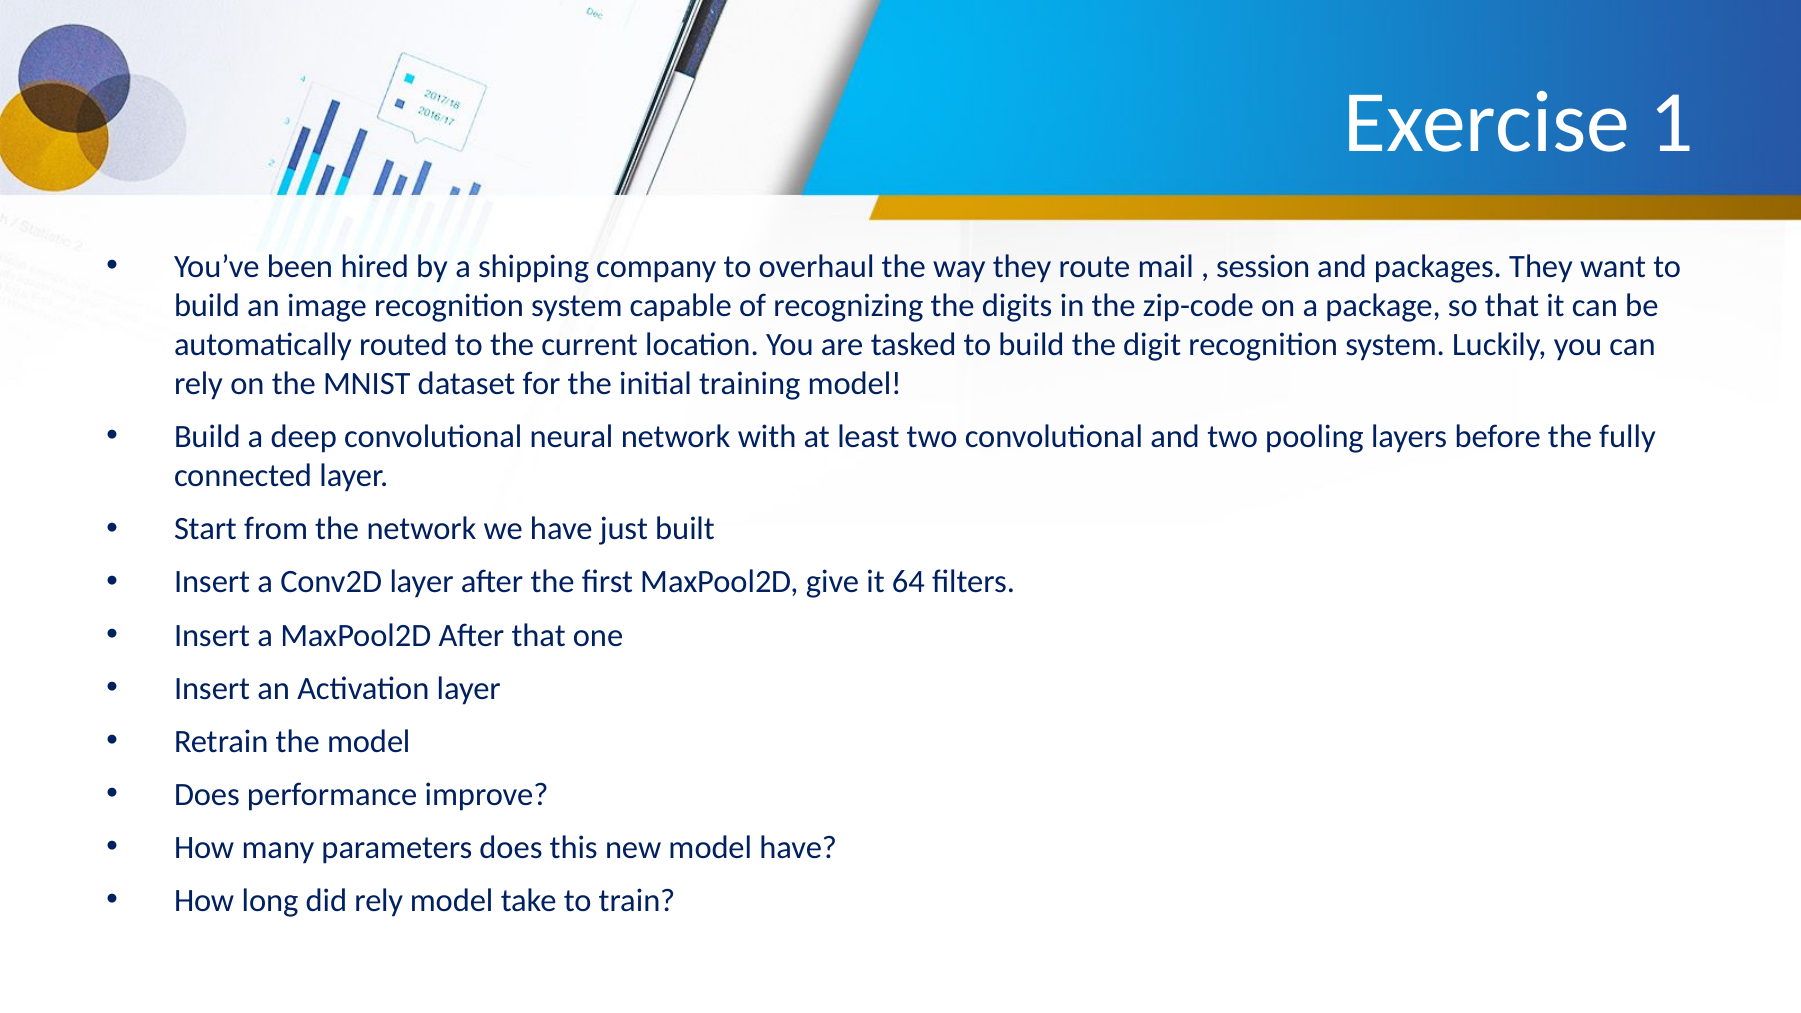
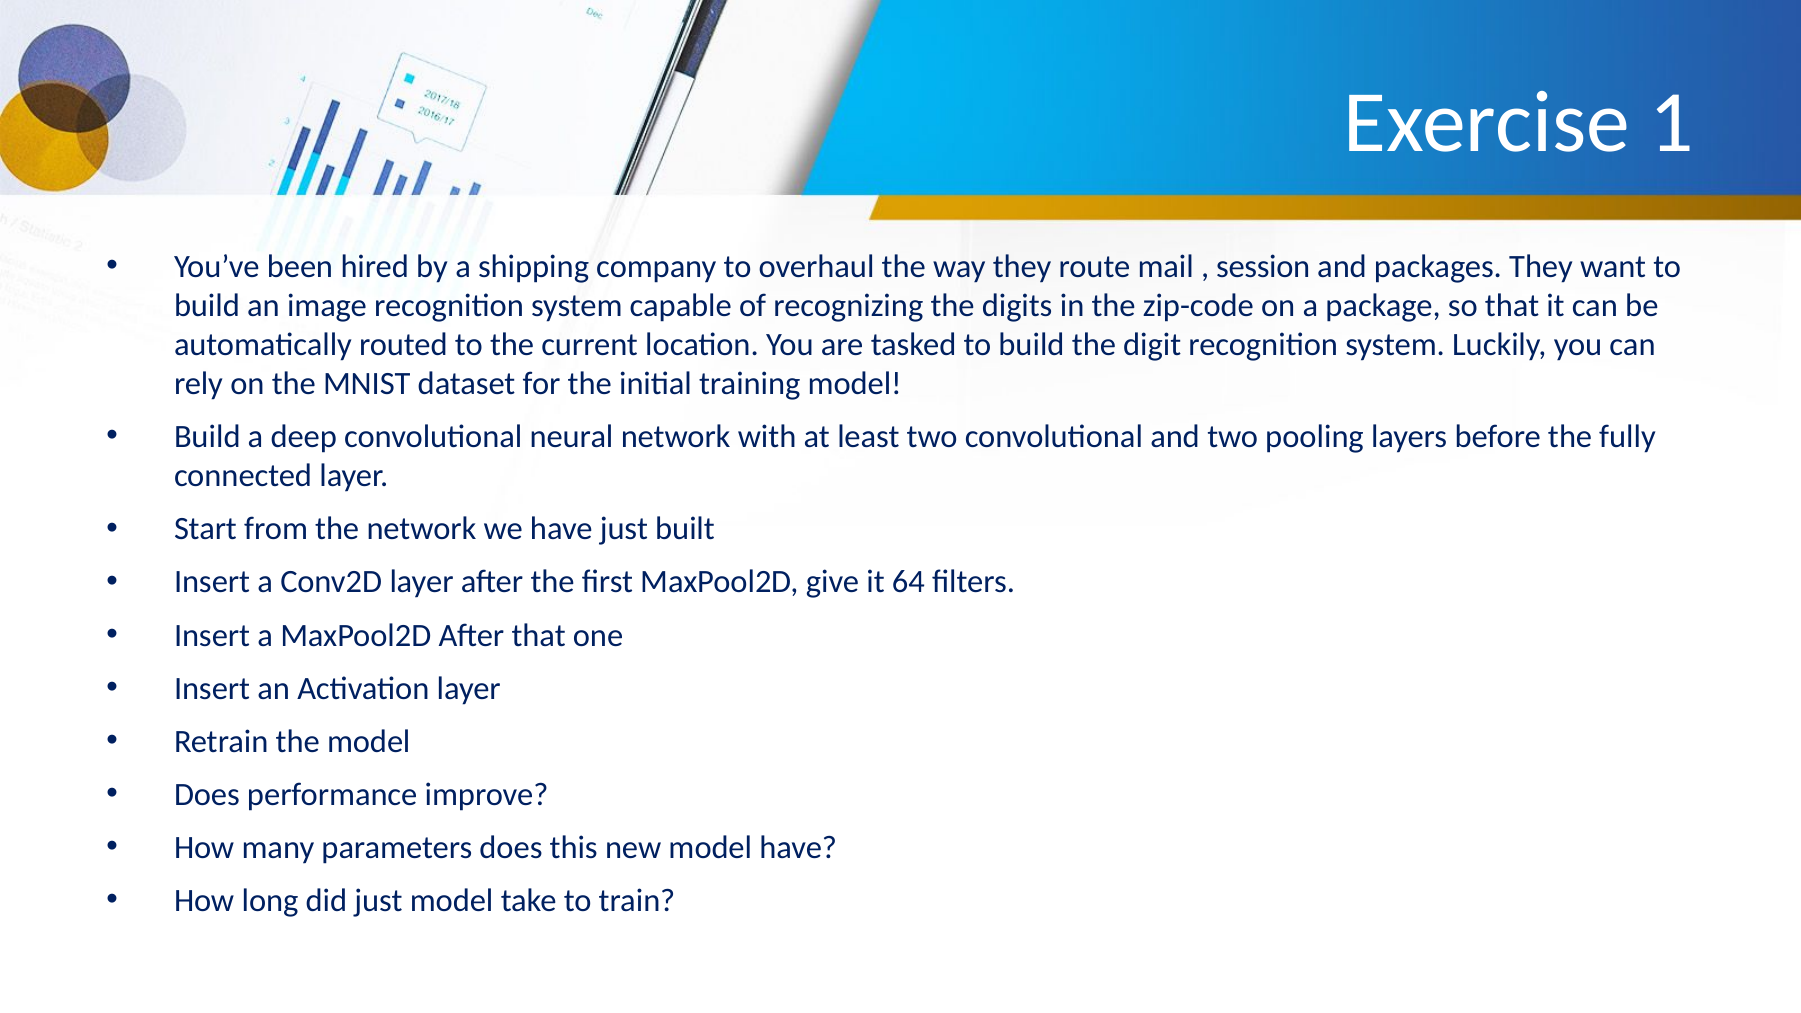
did rely: rely -> just
